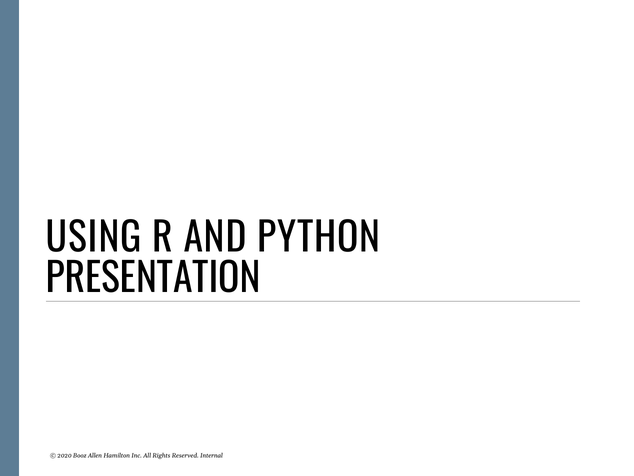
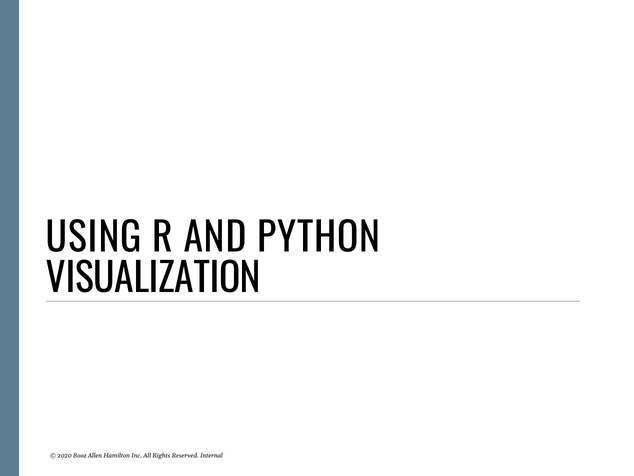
PRESENTATION: PRESENTATION -> VISUALIZATION
